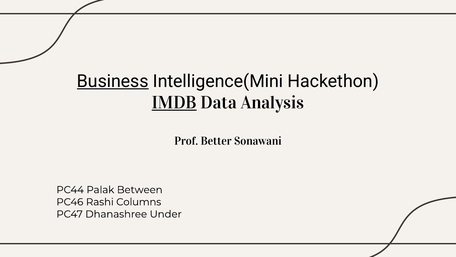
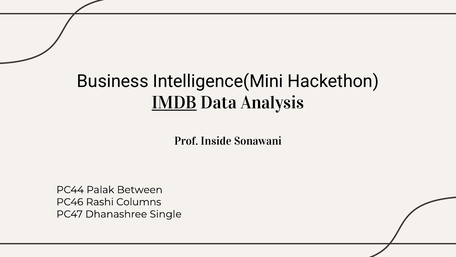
Business underline: present -> none
Better: Better -> Inside
Under: Under -> Single
